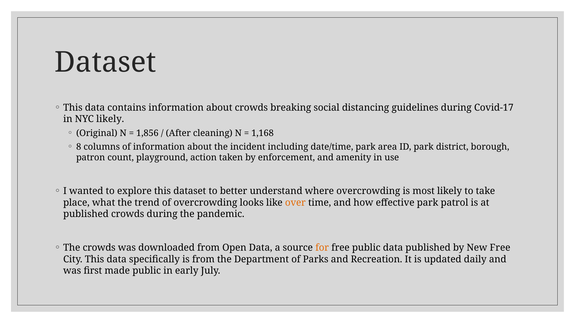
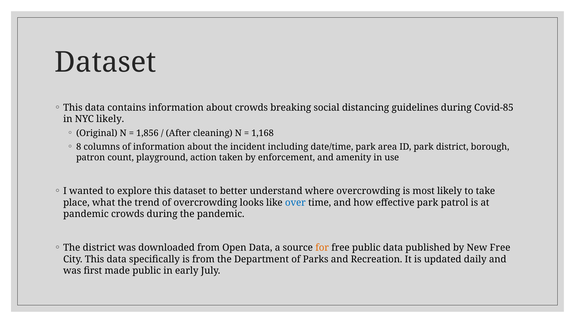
Covid-17: Covid-17 -> Covid-85
over colour: orange -> blue
published at (86, 214): published -> pandemic
The crowds: crowds -> district
